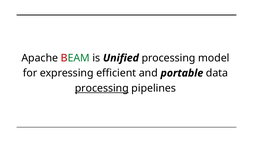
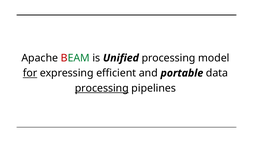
for underline: none -> present
